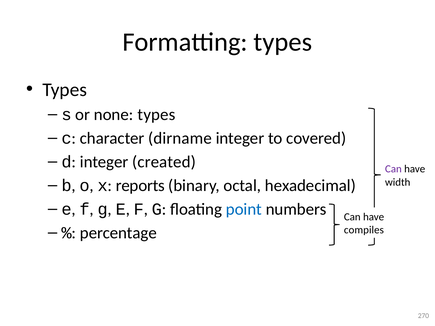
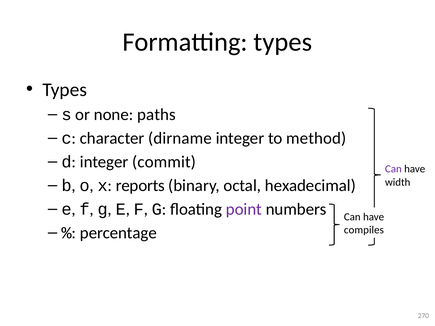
none types: types -> paths
covered: covered -> method
created: created -> commit
point colour: blue -> purple
